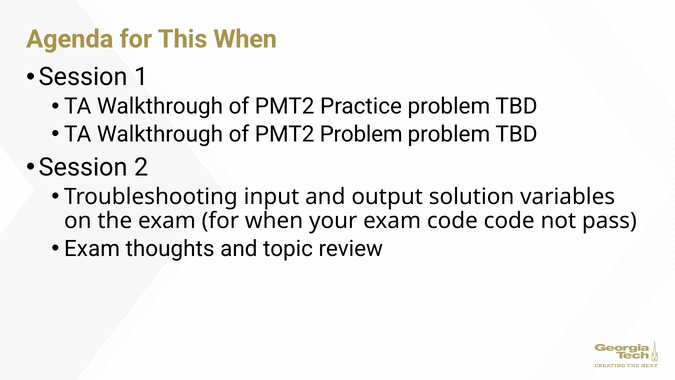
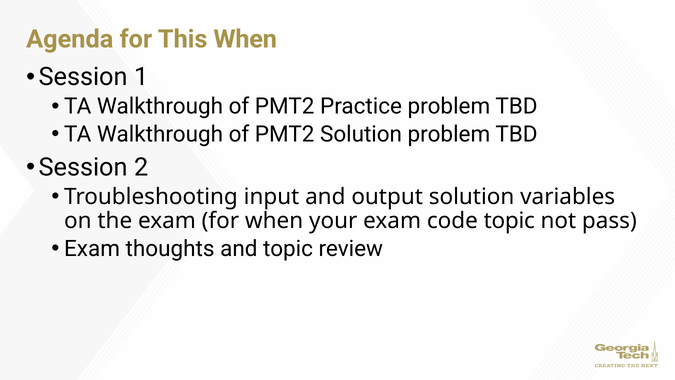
PMT2 Problem: Problem -> Solution
code code: code -> topic
